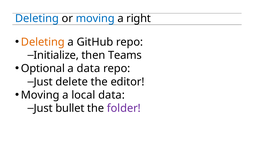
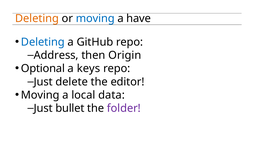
Deleting at (37, 18) colour: blue -> orange
right: right -> have
Deleting at (43, 42) colour: orange -> blue
Initialize: Initialize -> Address
Teams: Teams -> Origin
a data: data -> keys
